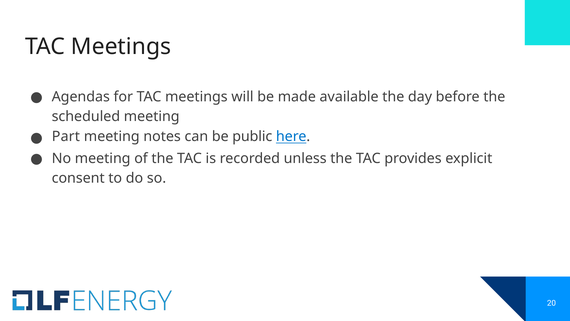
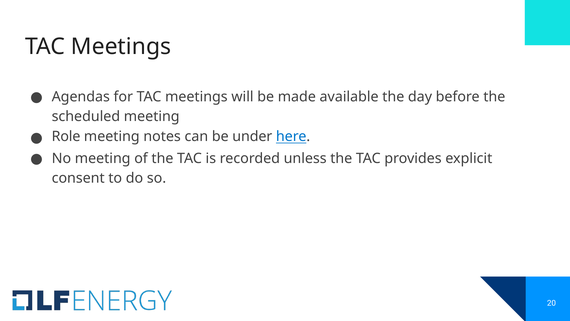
Part: Part -> Role
public: public -> under
